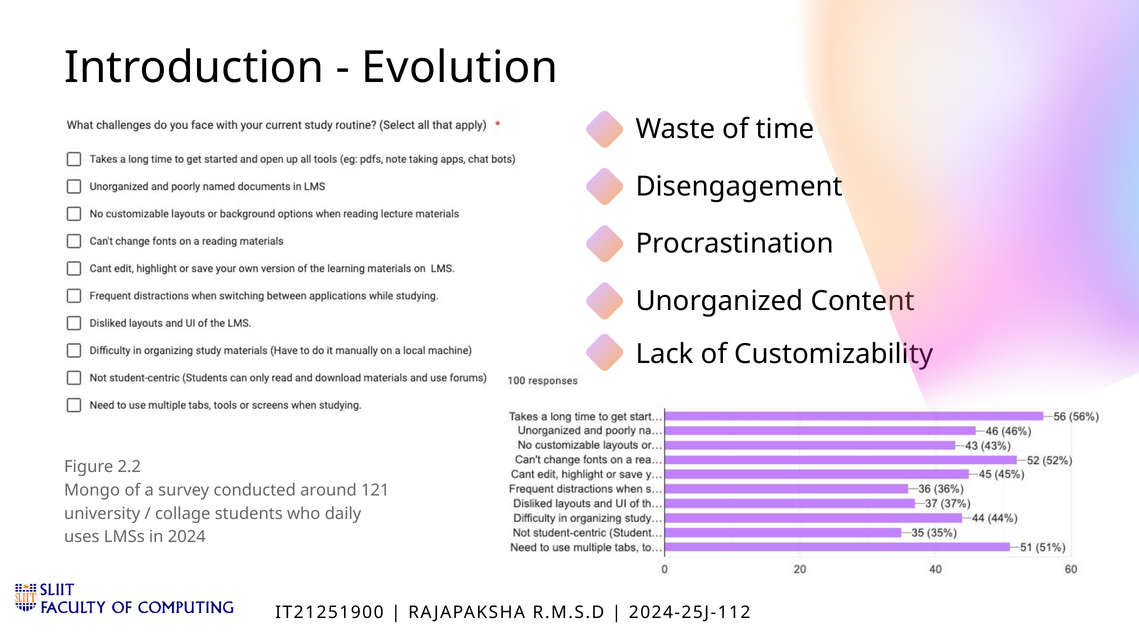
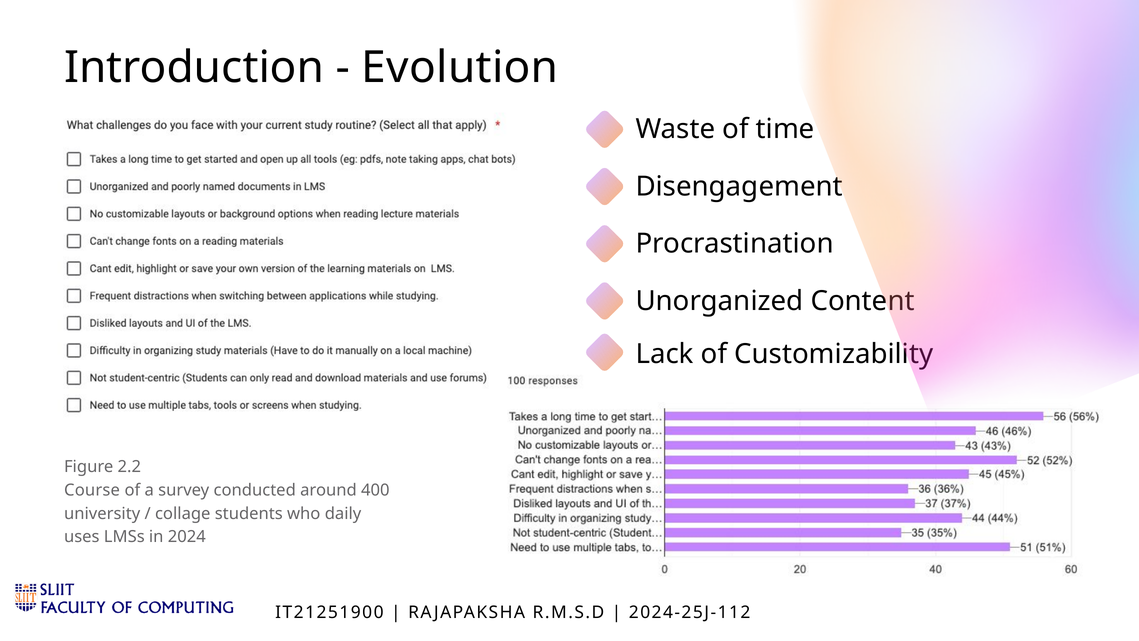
Mongo: Mongo -> Course
121: 121 -> 400
